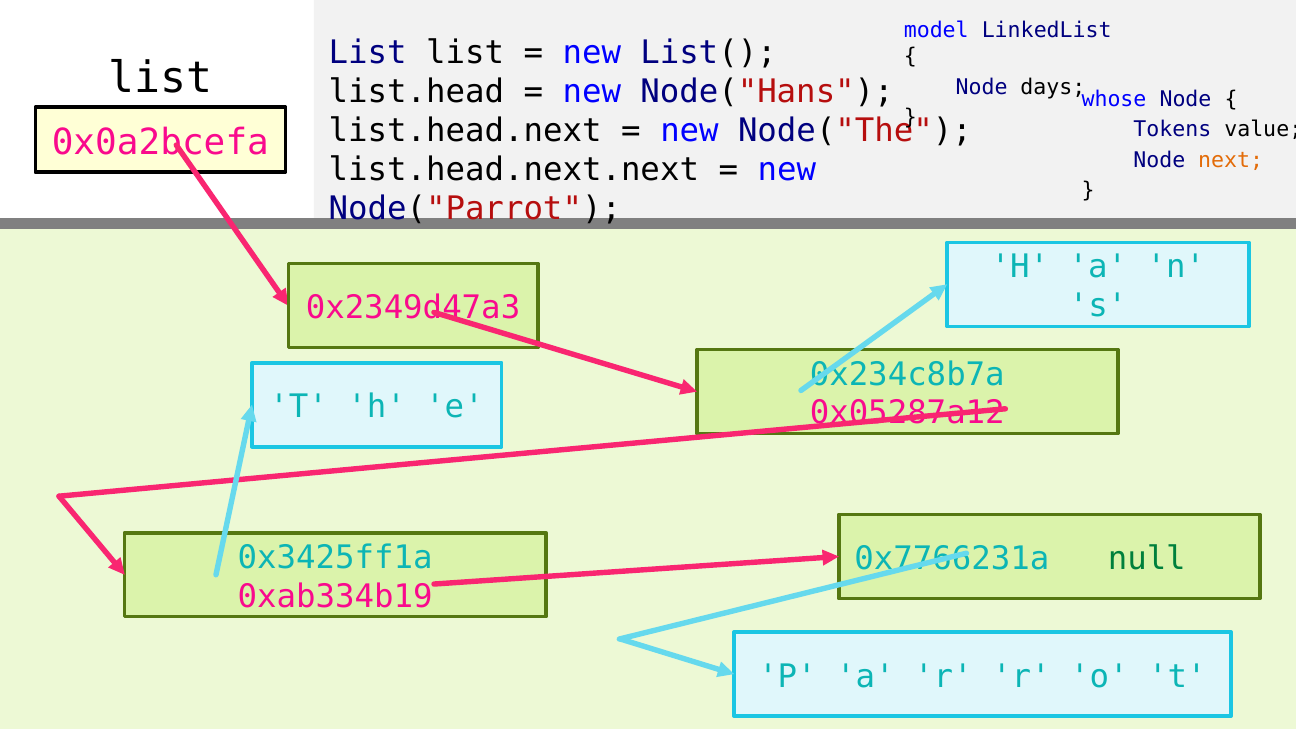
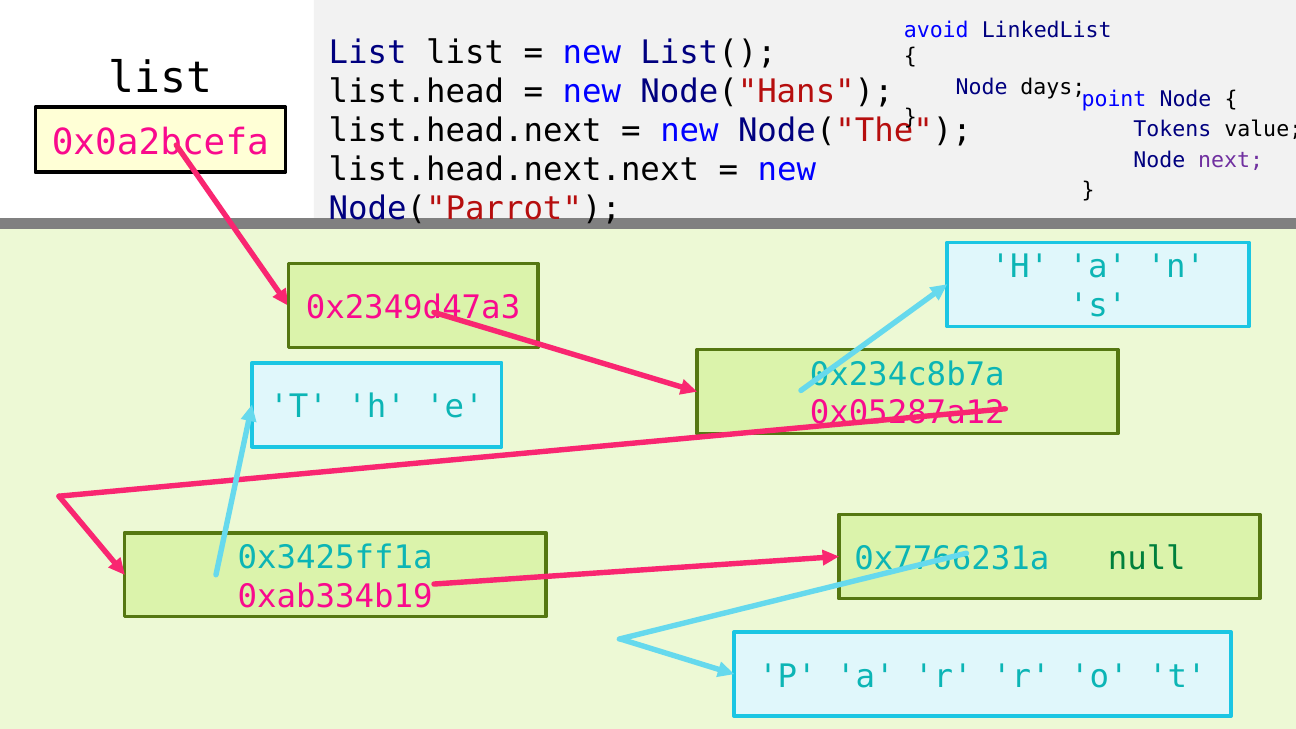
model: model -> avoid
whose: whose -> point
next colour: orange -> purple
